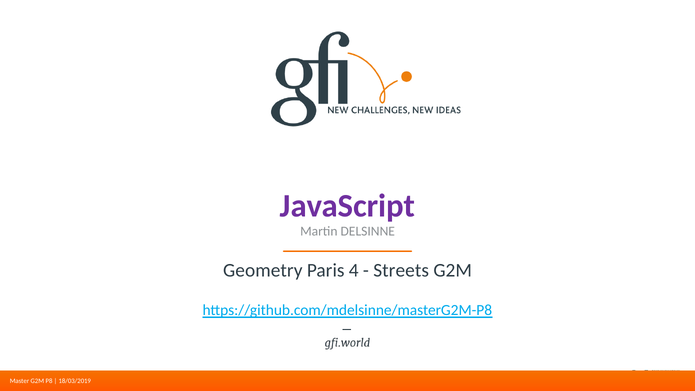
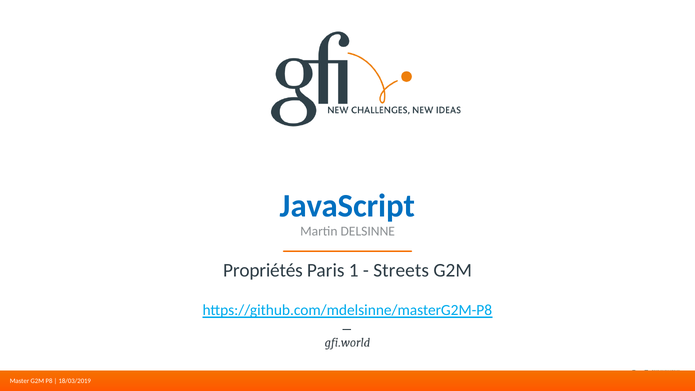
JavaScript colour: purple -> blue
Geometry: Geometry -> Propriétés
4: 4 -> 1
